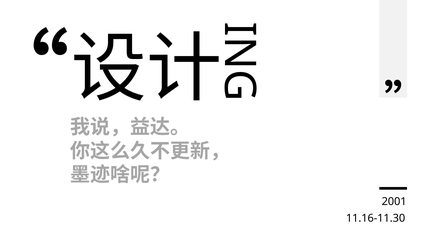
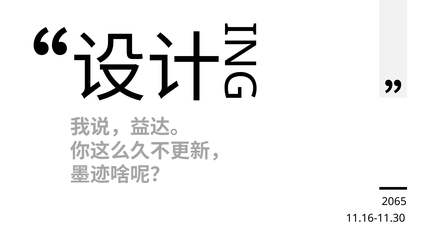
2001: 2001 -> 2065
